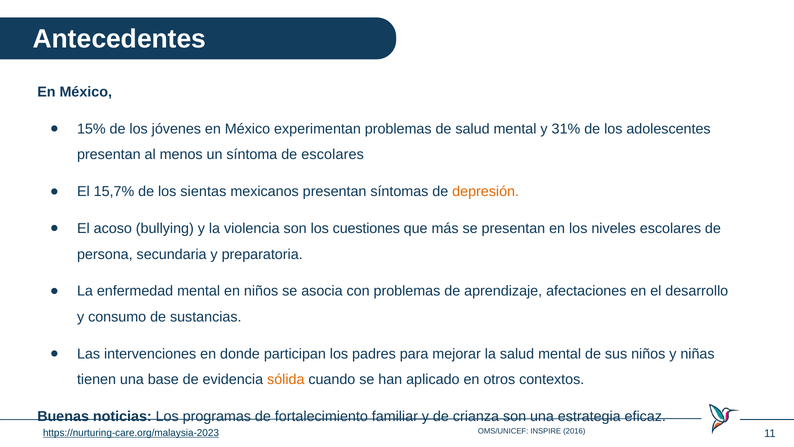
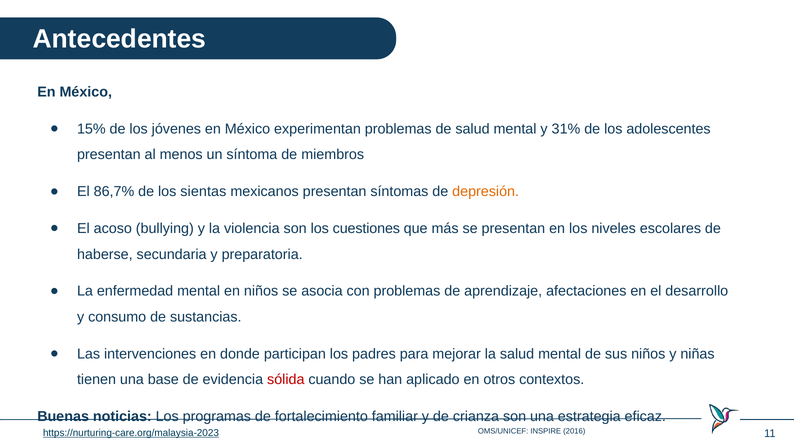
de escolares: escolares -> miembros
15,7%: 15,7% -> 86,7%
persona: persona -> haberse
sólida colour: orange -> red
